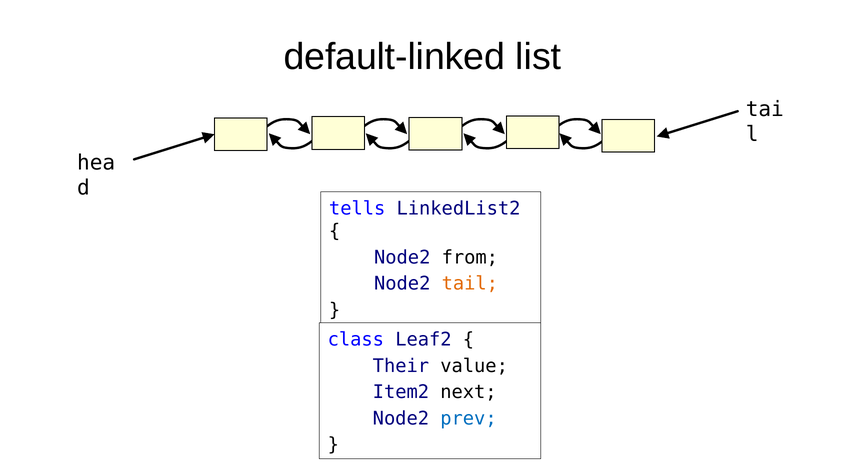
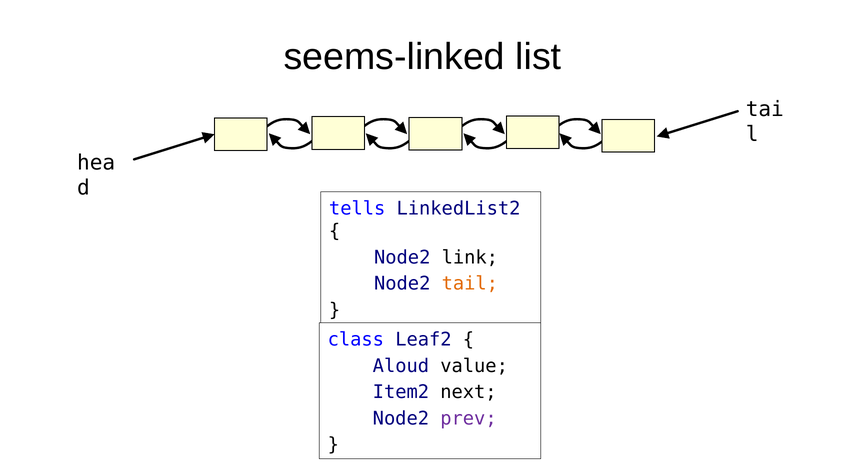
default-linked: default-linked -> seems-linked
from: from -> link
Their: Their -> Aloud
prev colour: blue -> purple
